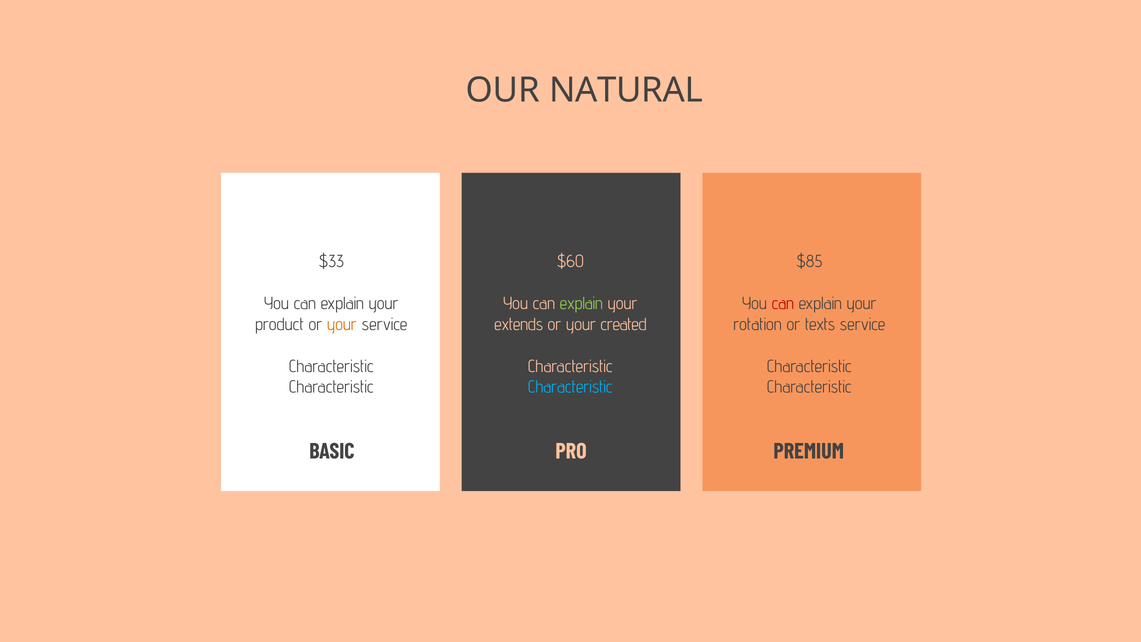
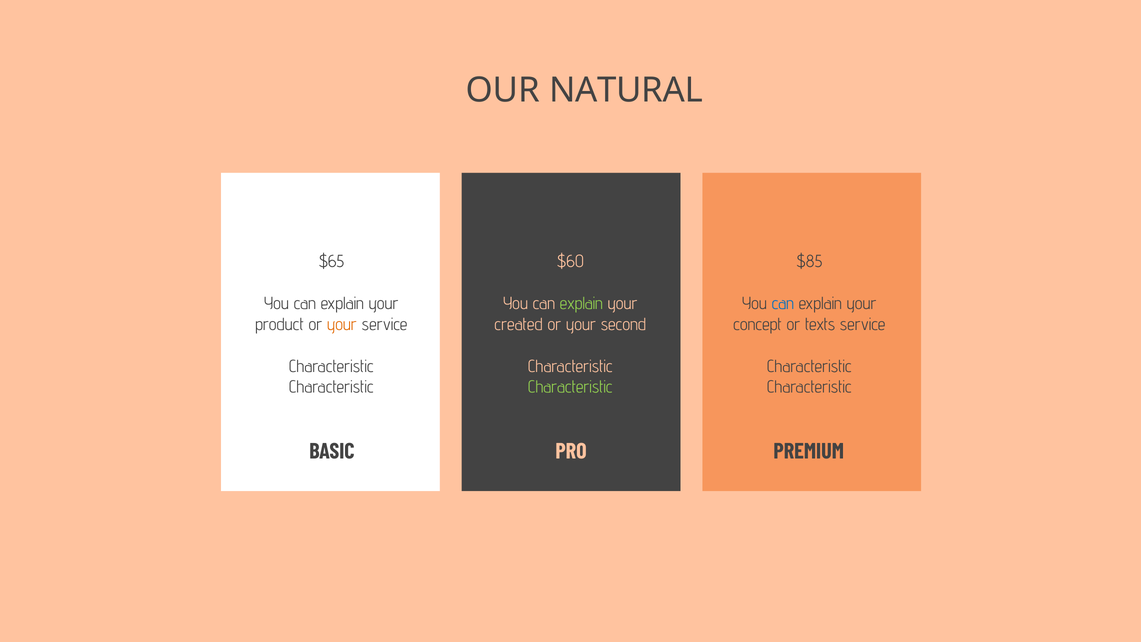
$33: $33 -> $65
can at (783, 303) colour: red -> blue
extends: extends -> created
created: created -> second
rotation: rotation -> concept
Characteristic at (570, 387) colour: light blue -> light green
